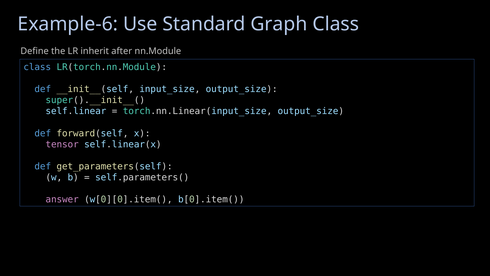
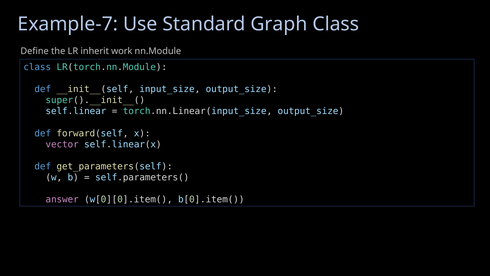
Example-6: Example-6 -> Example-7
after: after -> work
tensor: tensor -> vector
